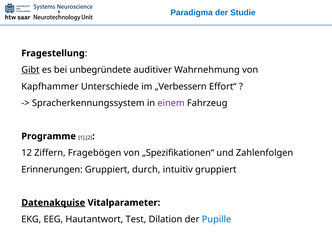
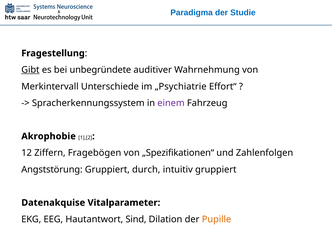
Kapfhammer: Kapfhammer -> Merkintervall
„Verbessern: „Verbessern -> „Psychiatrie
Programme: Programme -> Akrophobie
Erinnerungen: Erinnerungen -> Angststörung
Datenakquise underline: present -> none
Test: Test -> Sind
Pupille colour: blue -> orange
